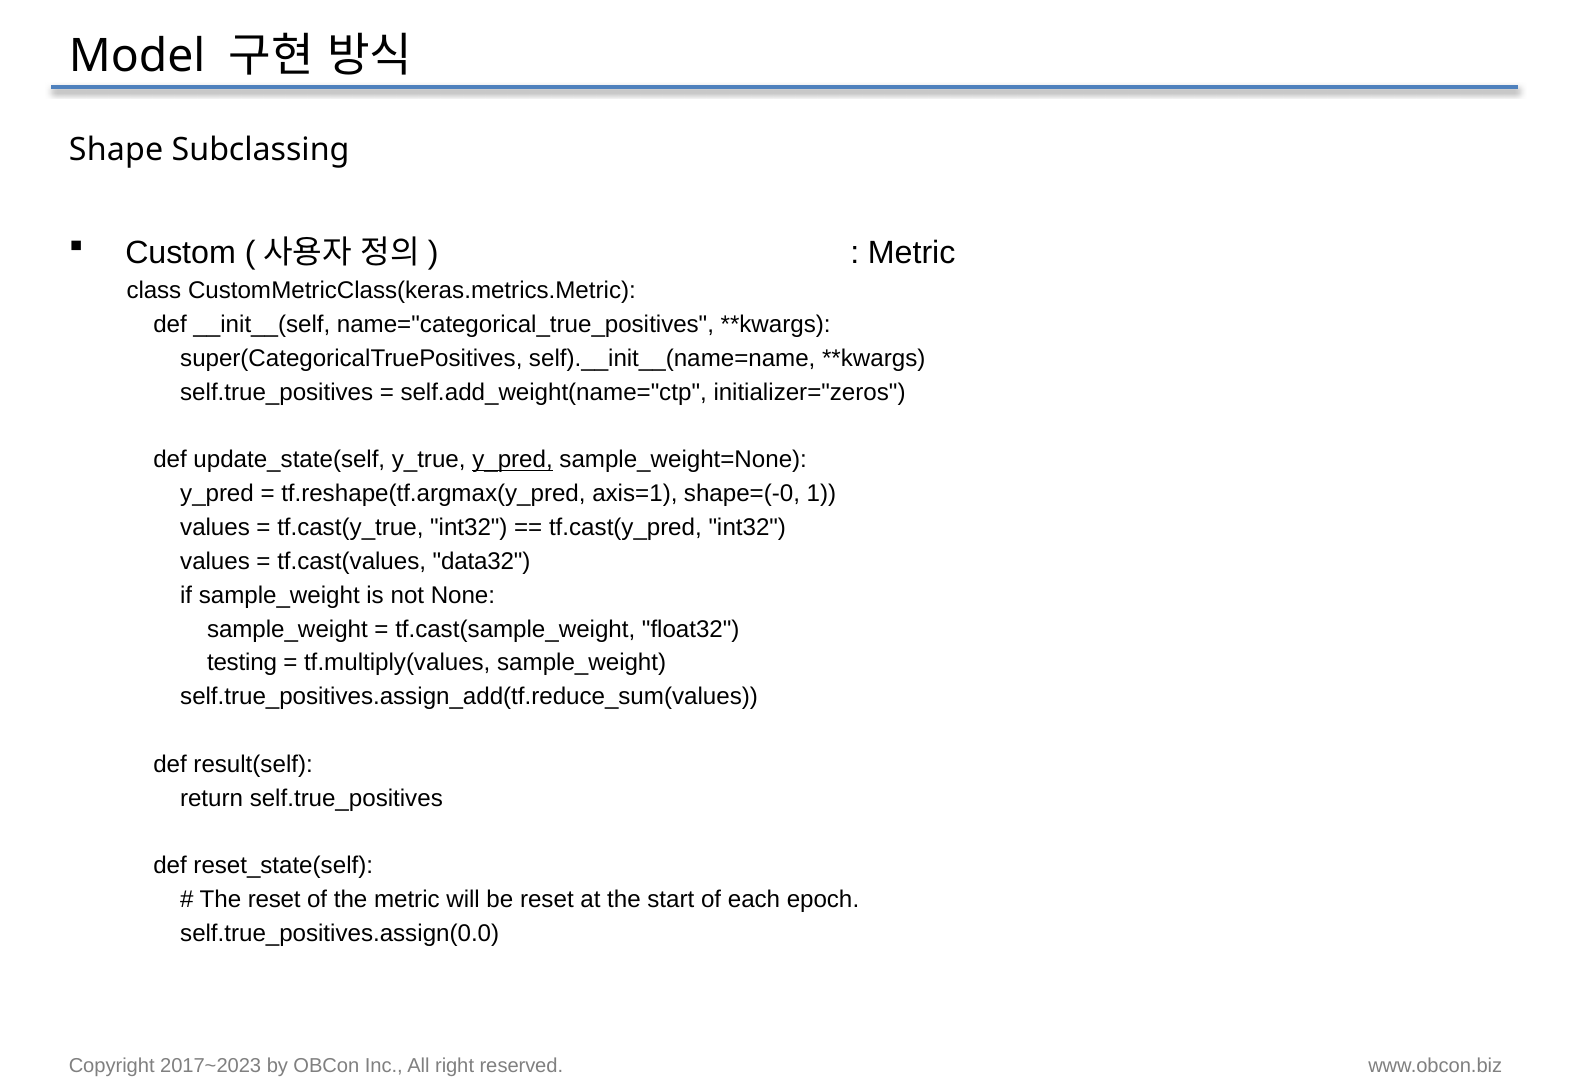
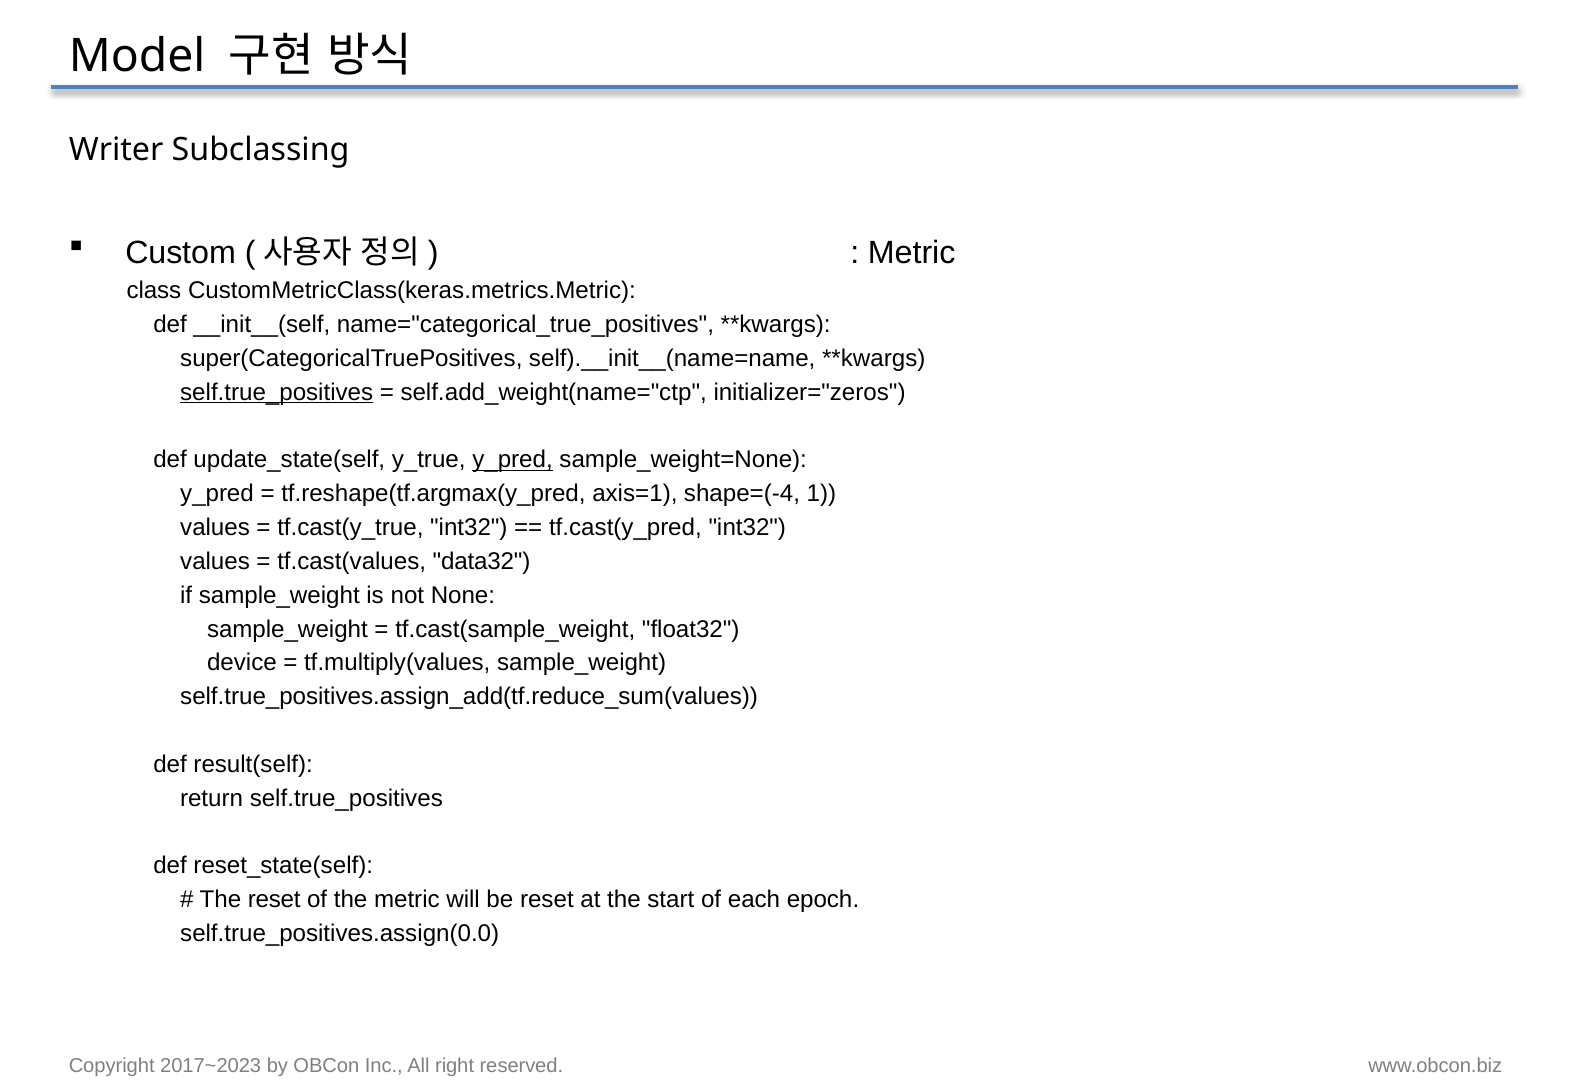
Shape: Shape -> Writer
self.true_positives at (277, 392) underline: none -> present
shape=(-0: shape=(-0 -> shape=(-4
testing: testing -> device
